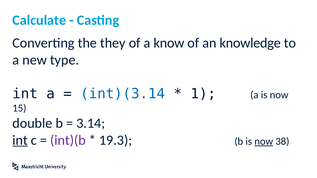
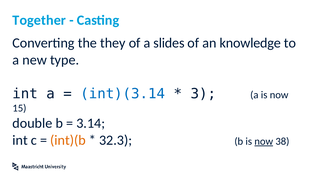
Calculate: Calculate -> Together
know: know -> slides
1: 1 -> 3
int at (20, 140) underline: present -> none
int)(b colour: purple -> orange
19.3: 19.3 -> 32.3
